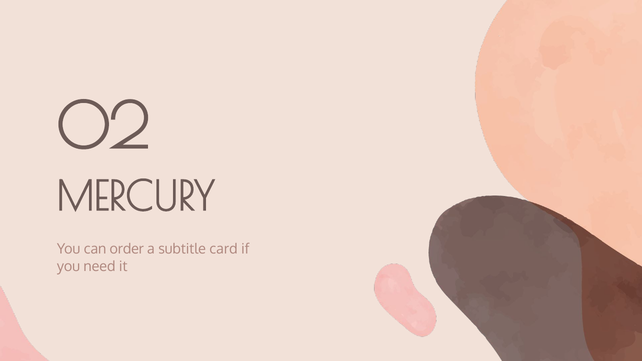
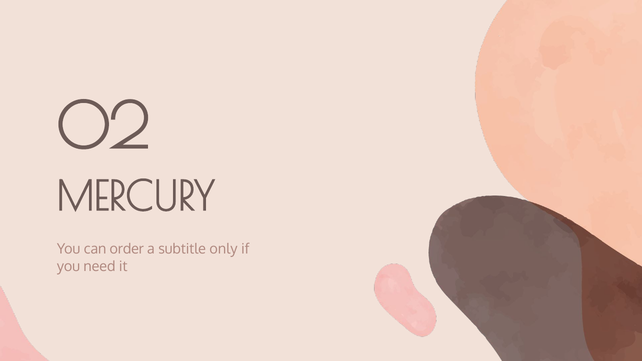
card: card -> only
